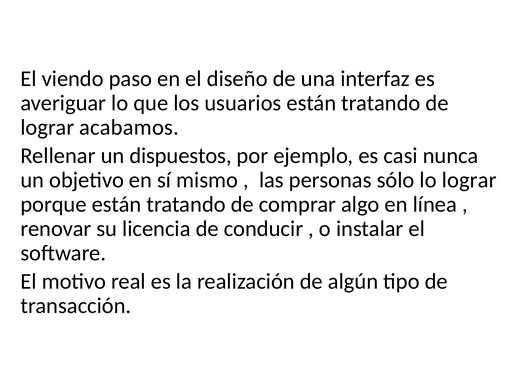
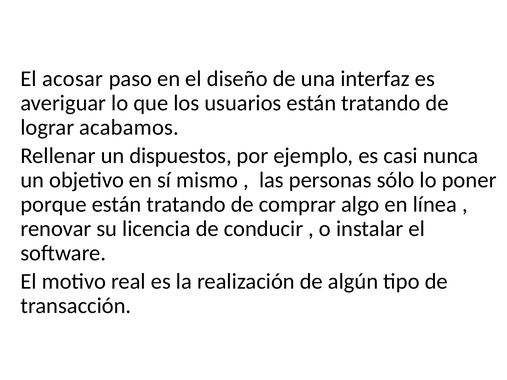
viendo: viendo -> acosar
lo lograr: lograr -> poner
